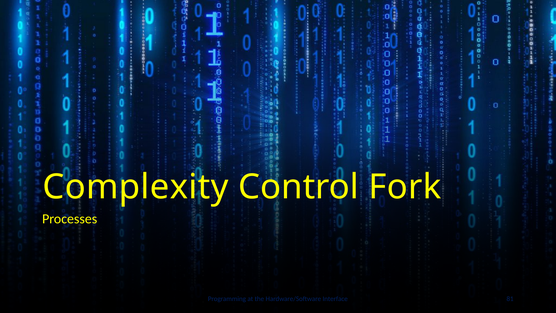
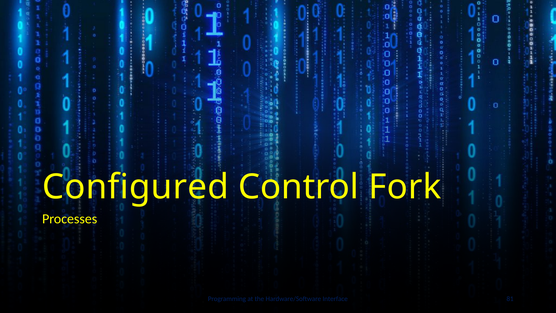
Complexity: Complexity -> Configured
